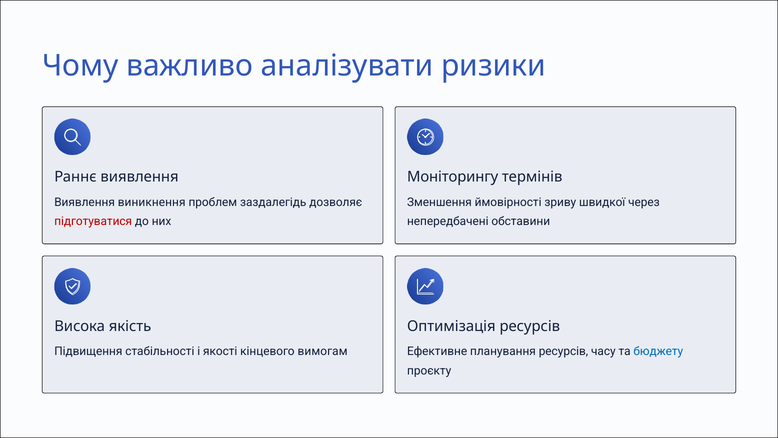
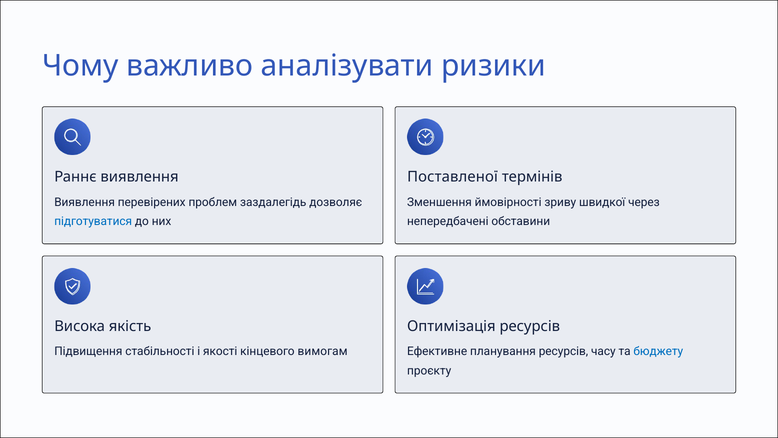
Моніторингу: Моніторингу -> Поставленої
виникнення: виникнення -> перевірених
підготуватися colour: red -> blue
